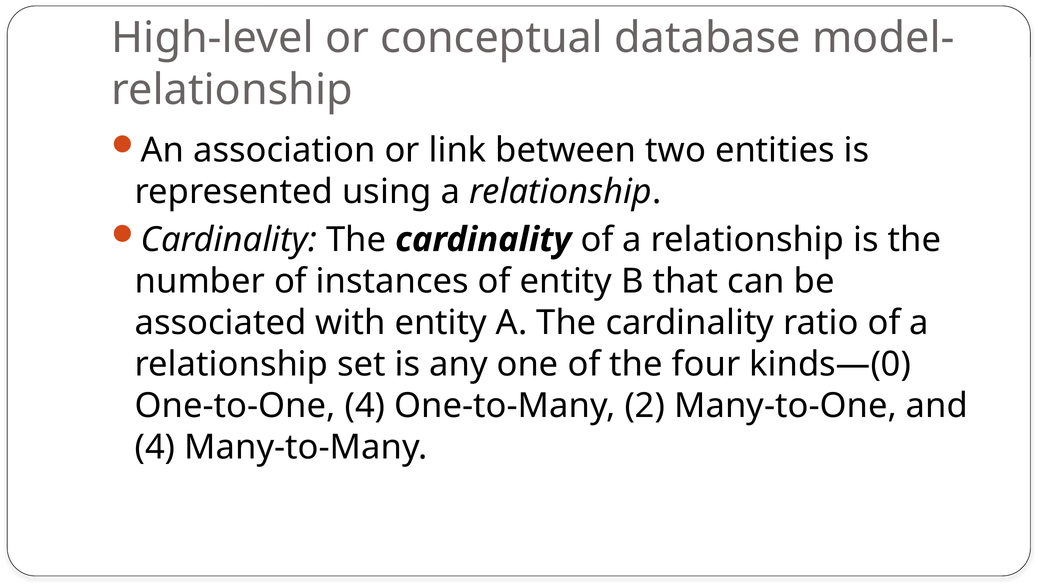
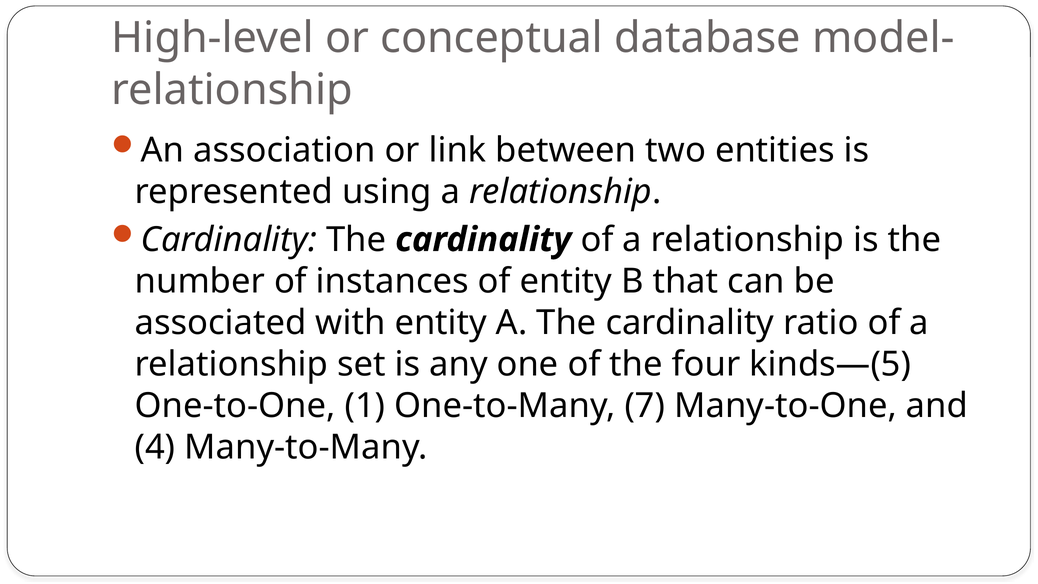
kinds—(0: kinds—(0 -> kinds—(5
One-to-One 4: 4 -> 1
2: 2 -> 7
